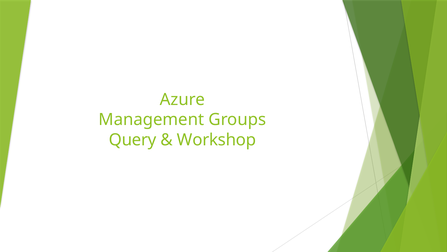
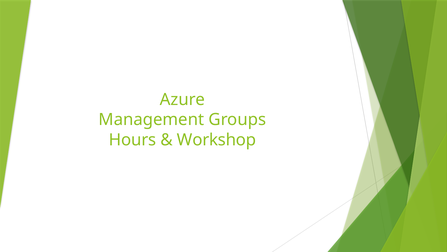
Query: Query -> Hours
